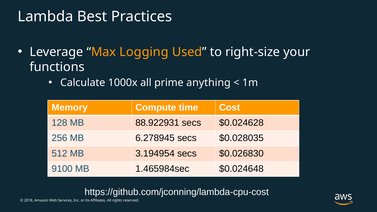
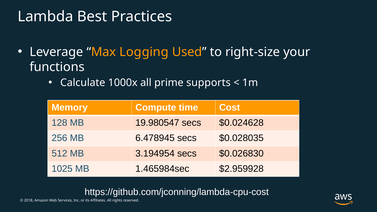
anything: anything -> supports
88.922931: 88.922931 -> 19.980547
6.278945: 6.278945 -> 6.478945
9100: 9100 -> 1025
$0.024648: $0.024648 -> $2.959928
